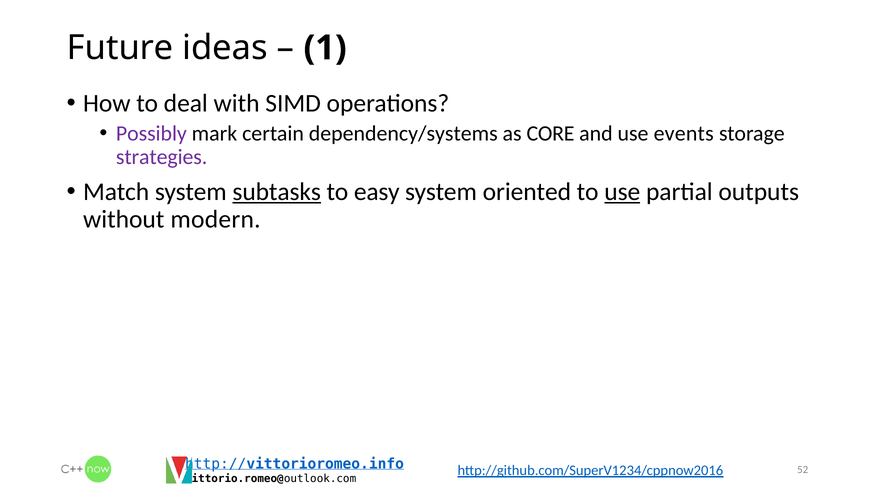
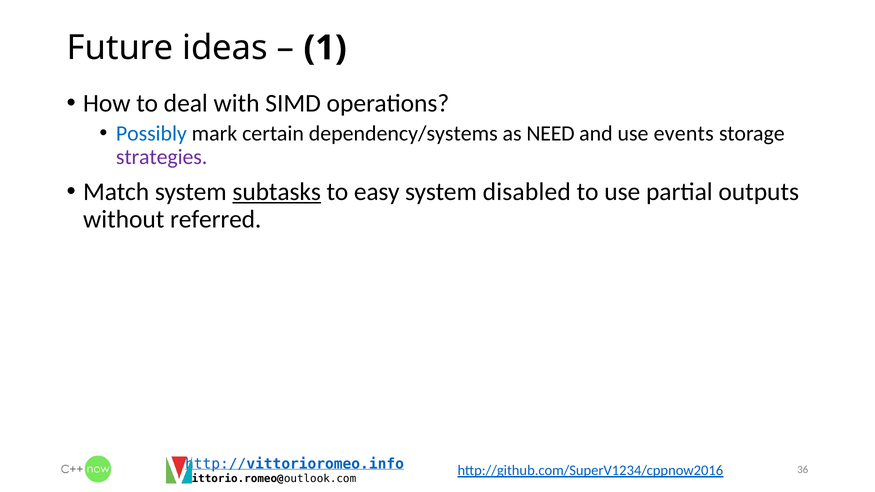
Possibly colour: purple -> blue
CORE: CORE -> NEED
oriented: oriented -> disabled
use at (622, 192) underline: present -> none
modern: modern -> referred
52: 52 -> 36
